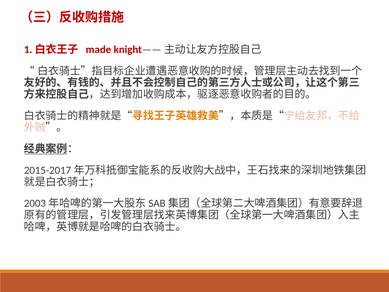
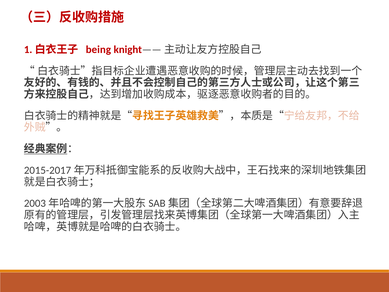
made: made -> being
